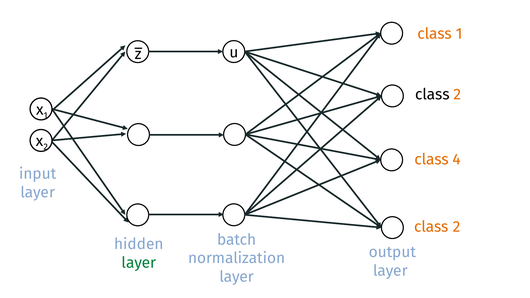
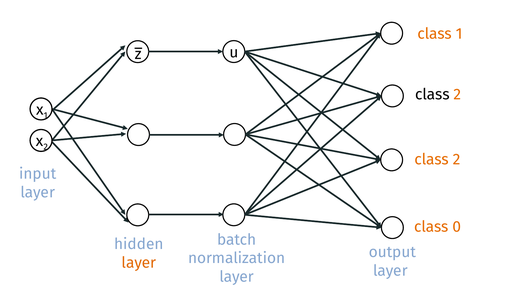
4 at (457, 159): 4 -> 2
2 at (457, 227): 2 -> 0
layer at (139, 263) colour: green -> orange
